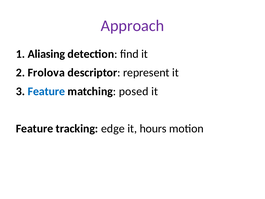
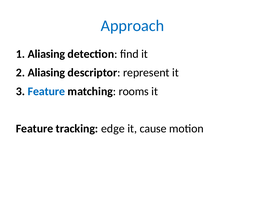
Approach colour: purple -> blue
2 Frolova: Frolova -> Aliasing
posed: posed -> rooms
hours: hours -> cause
